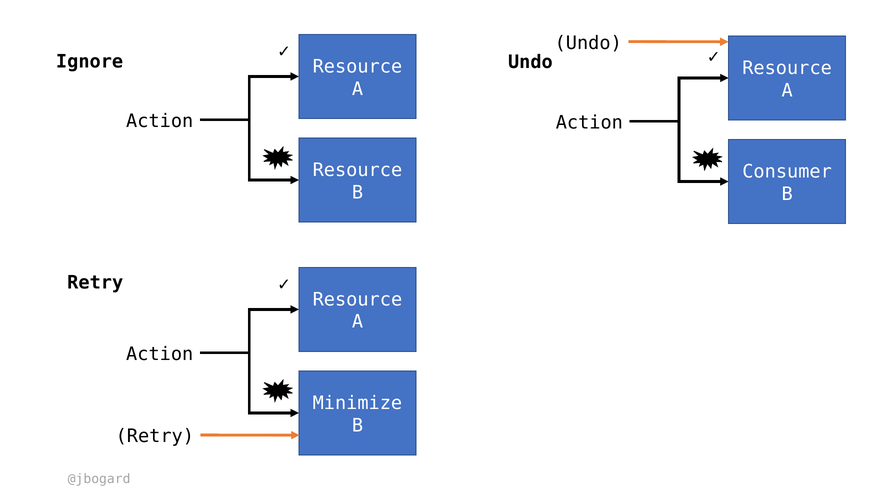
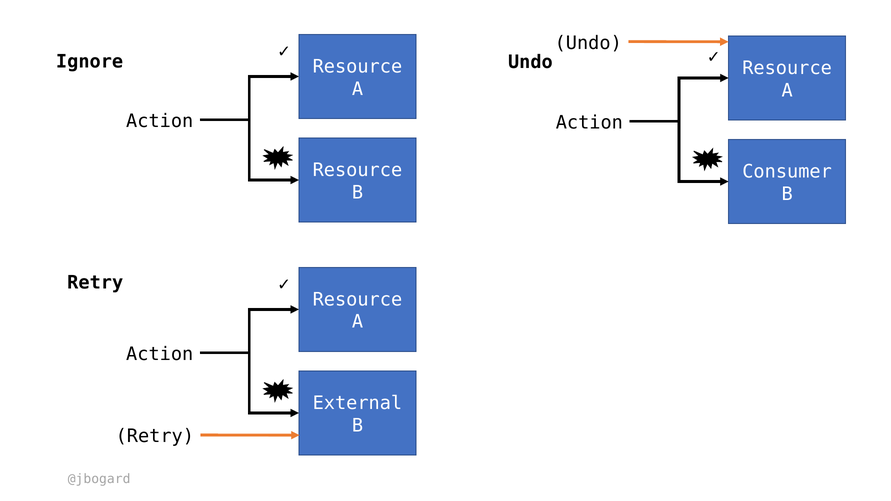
Minimize: Minimize -> External
